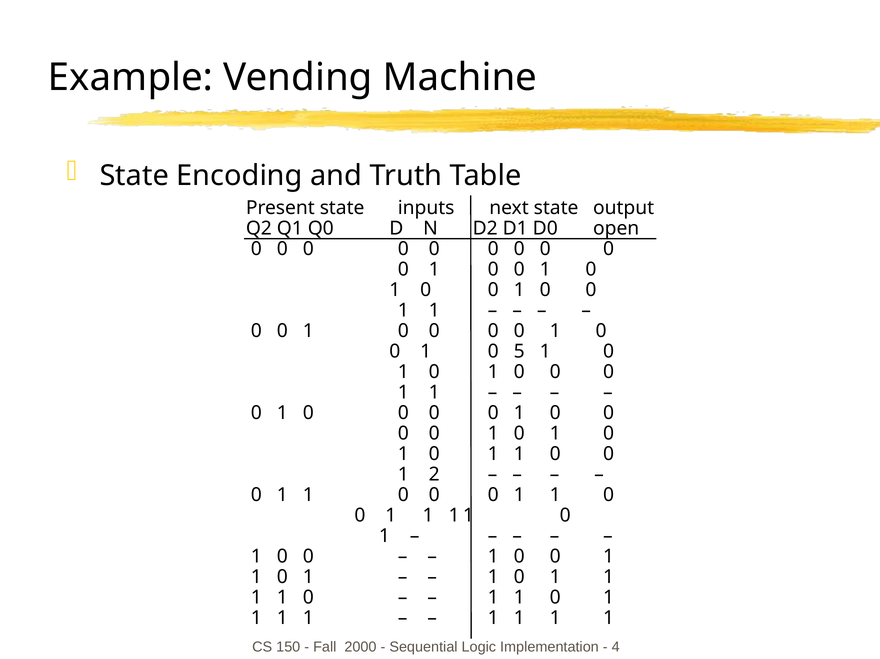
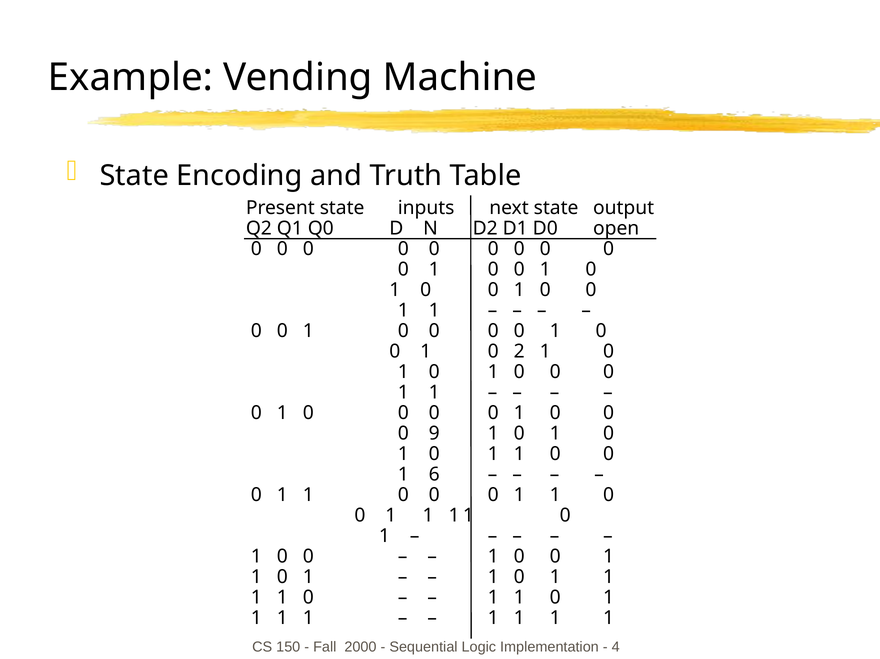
5: 5 -> 2
0 at (434, 434): 0 -> 9
2: 2 -> 6
